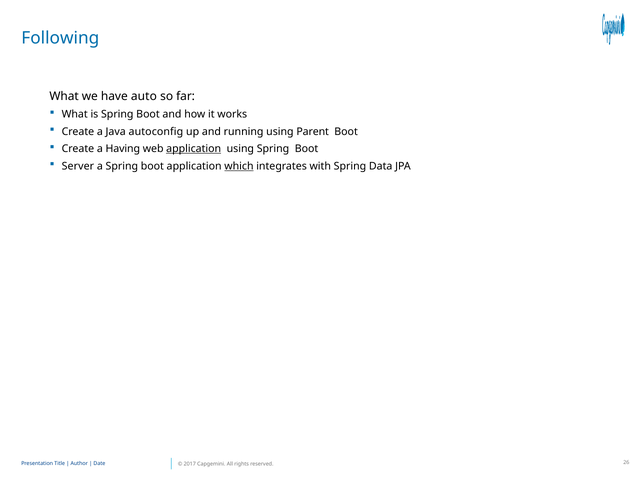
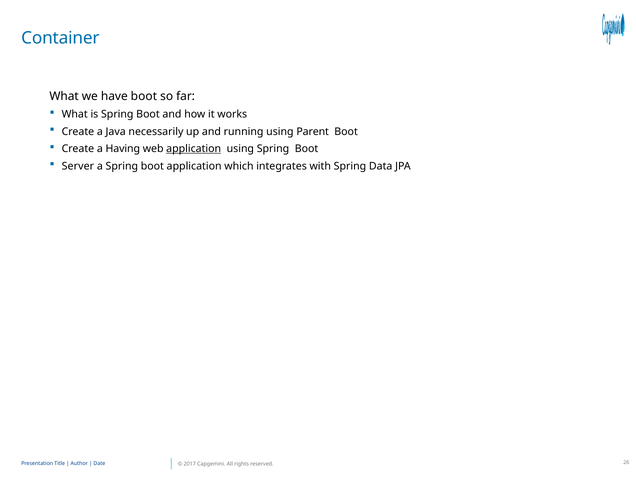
Following: Following -> Container
have auto: auto -> boot
autoconfig: autoconfig -> necessarily
which underline: present -> none
